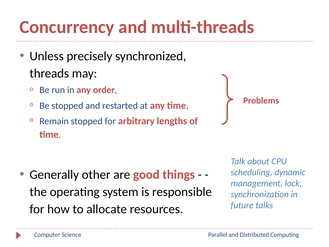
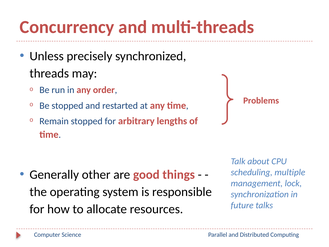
dynamic: dynamic -> multiple
